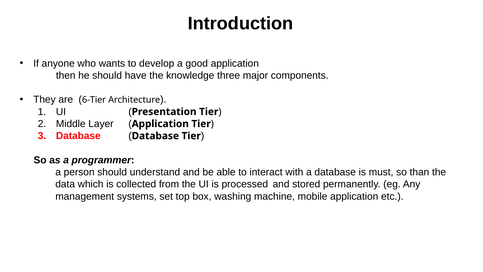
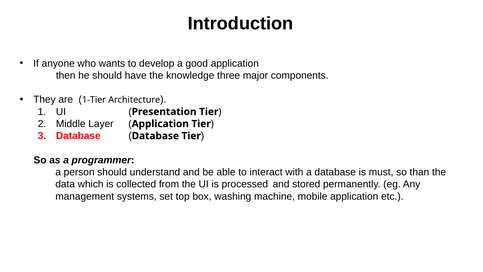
6-Tier: 6-Tier -> 1-Tier
